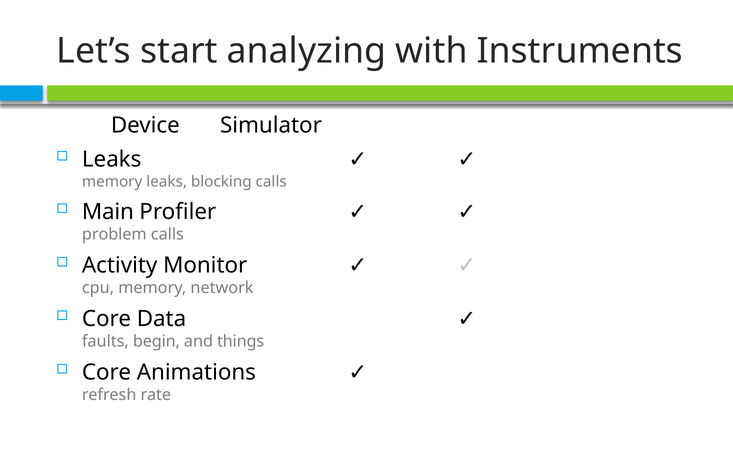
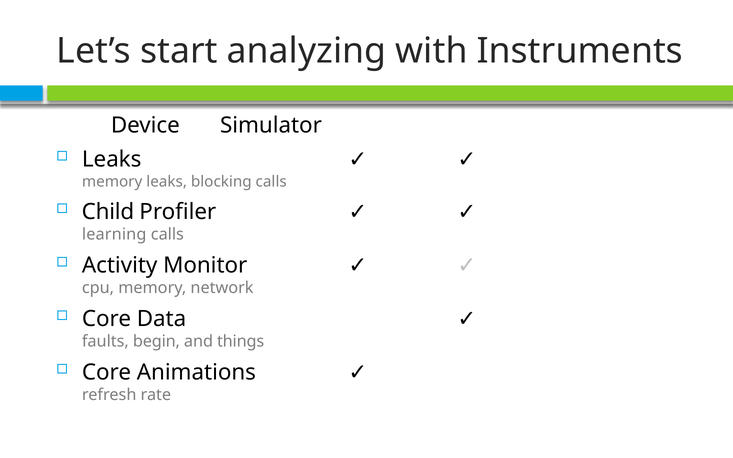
Main: Main -> Child
problem: problem -> learning
